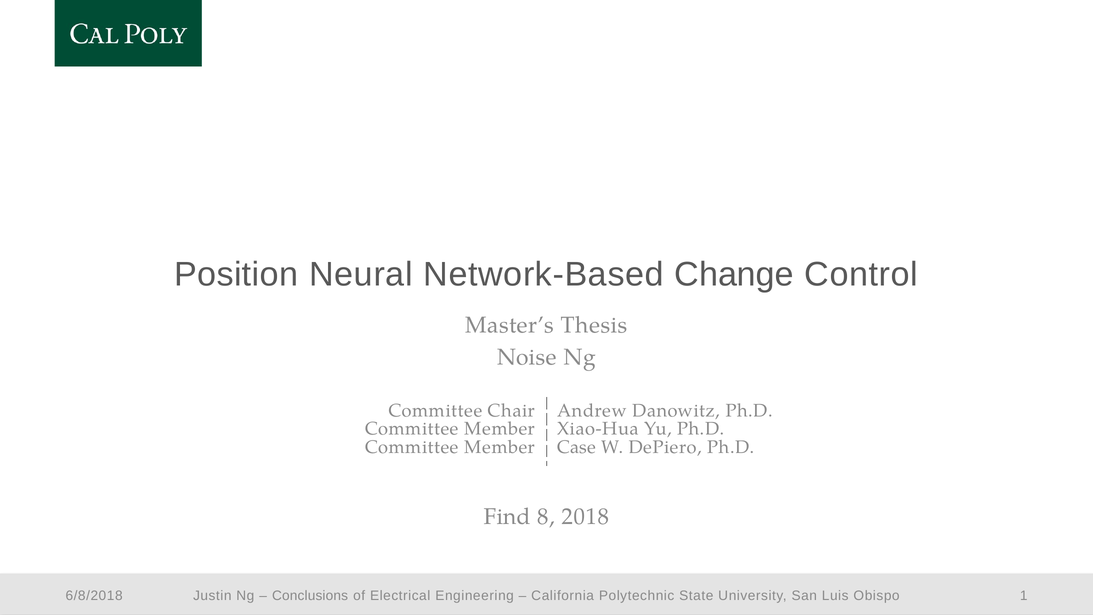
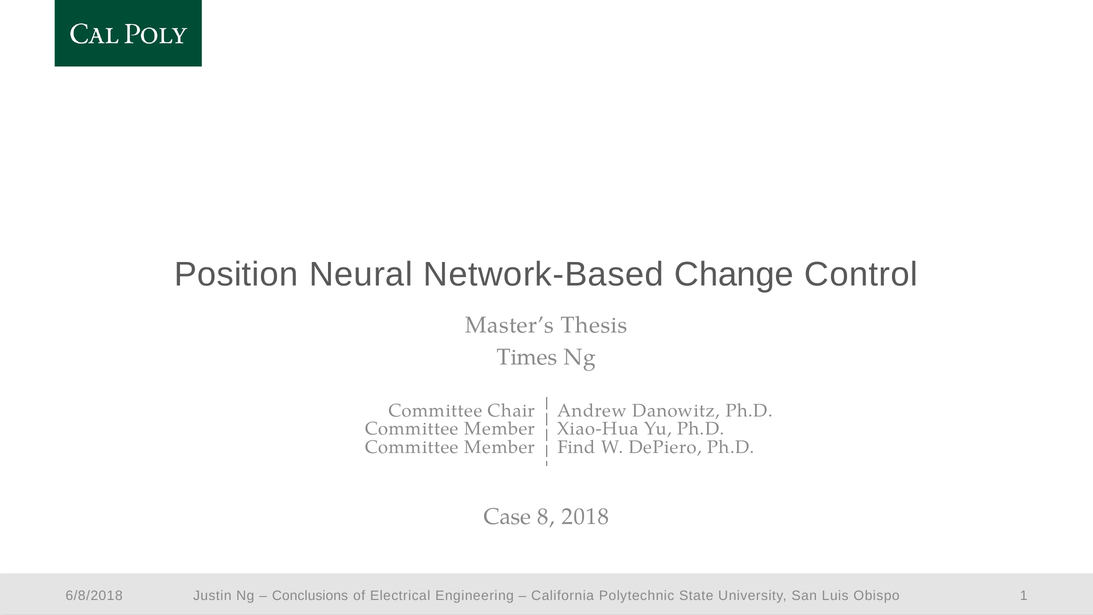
Noise: Noise -> Times
Case: Case -> Find
Find: Find -> Case
